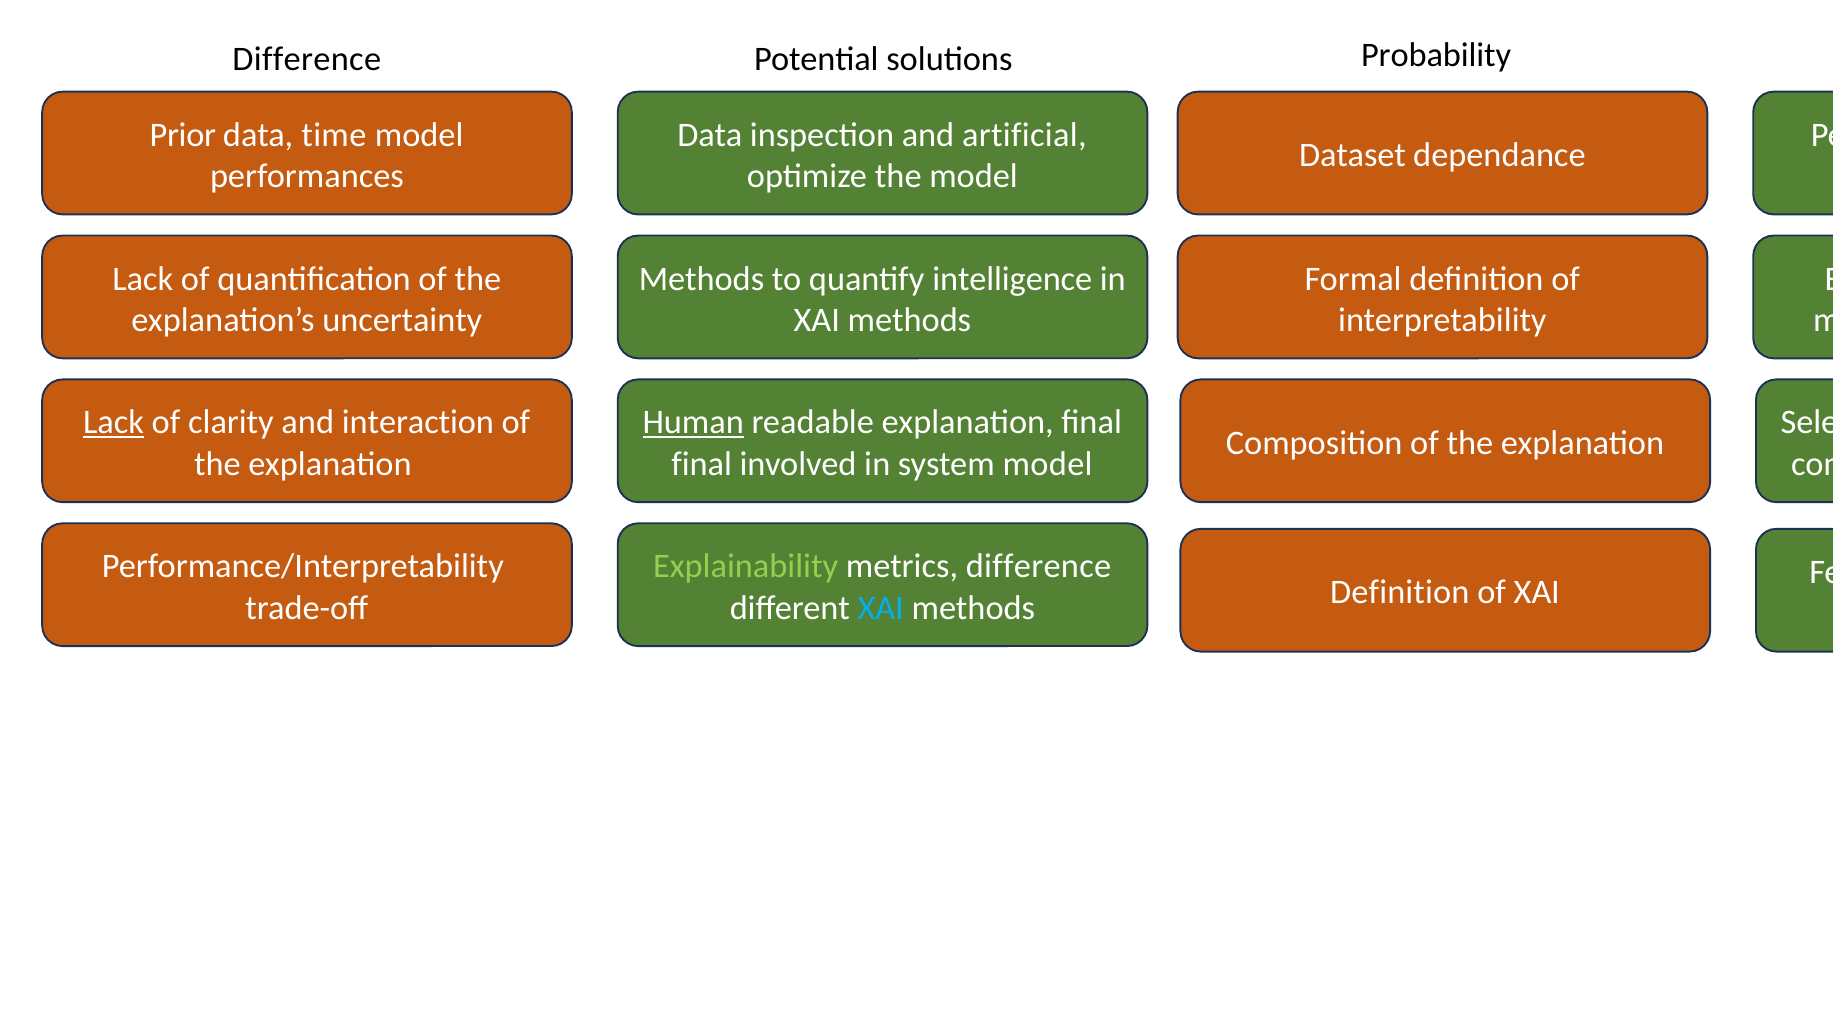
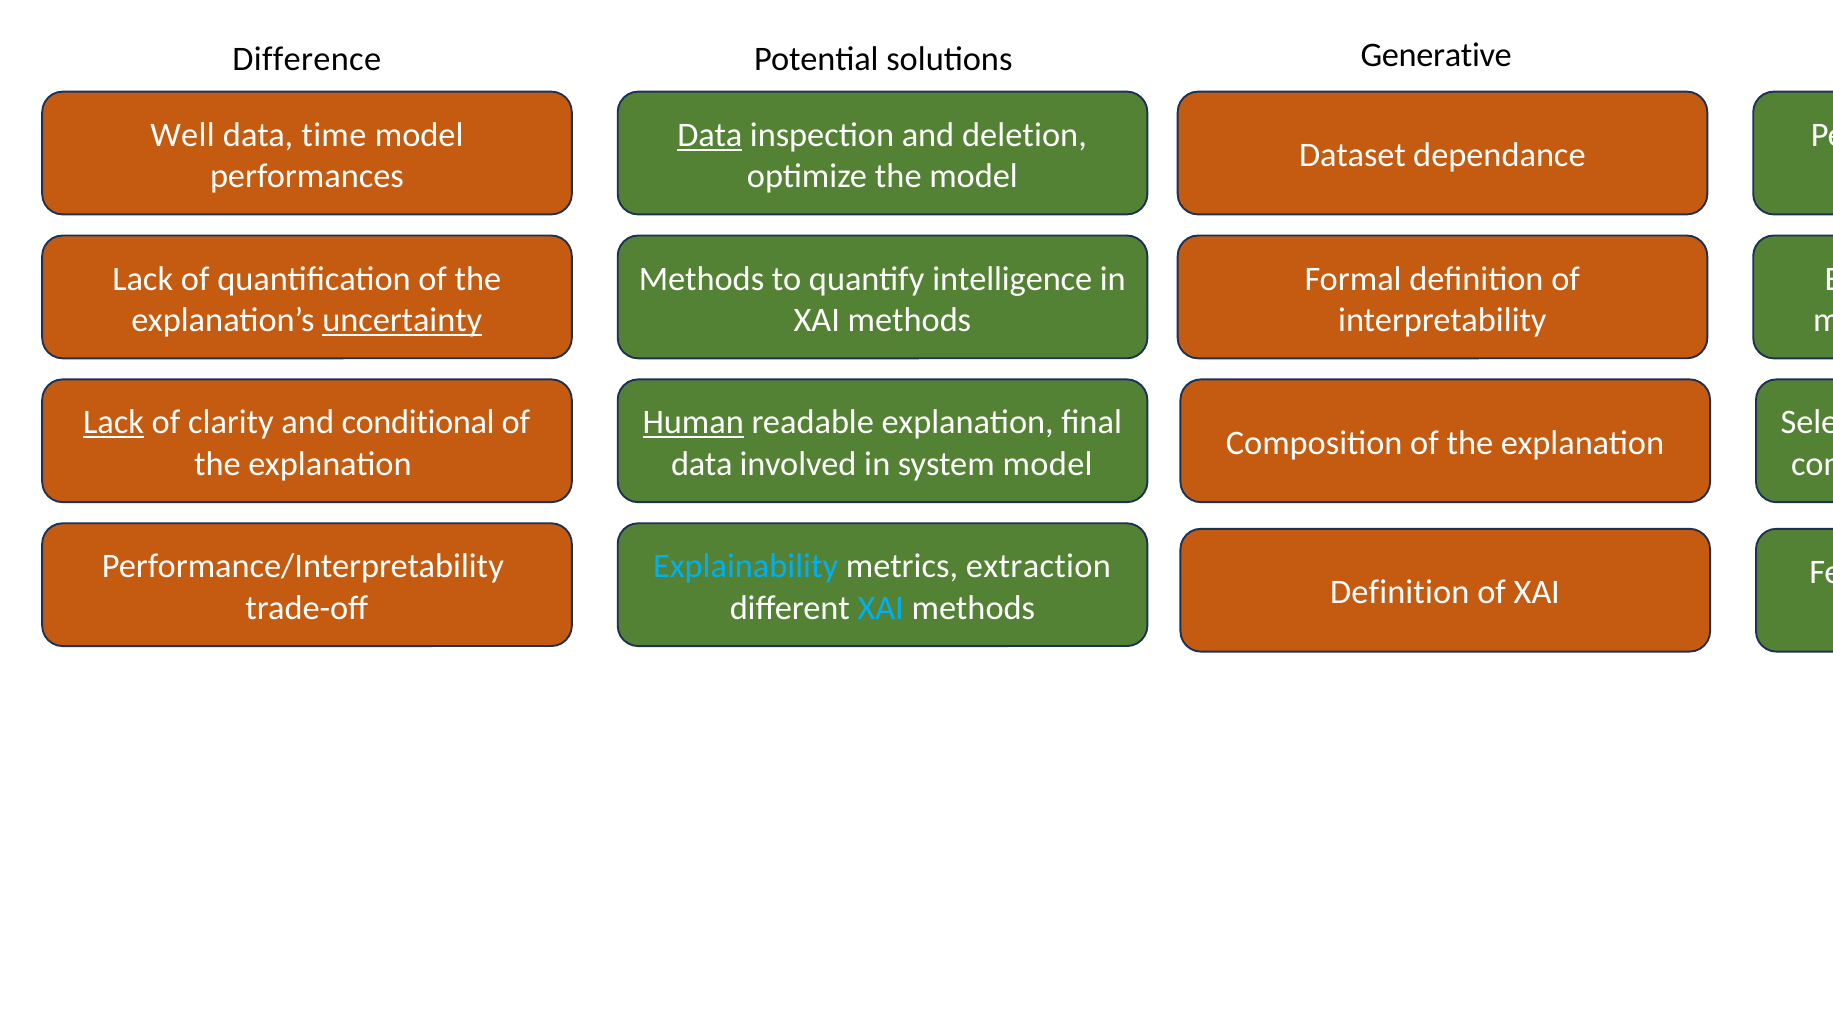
Probability: Probability -> Generative
Prior: Prior -> Well
Data at (710, 135) underline: none -> present
artificial: artificial -> deletion
uncertainty underline: none -> present
and interaction: interaction -> conditional
final at (702, 464): final -> data
Explainability colour: light green -> light blue
metrics difference: difference -> extraction
